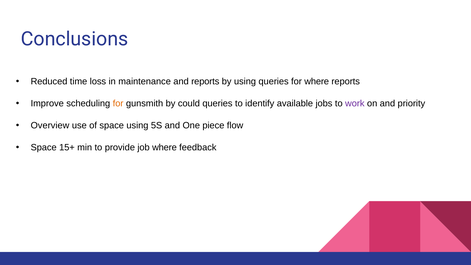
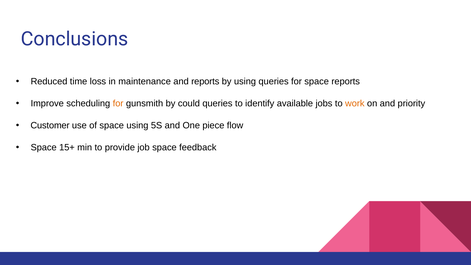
for where: where -> space
work colour: purple -> orange
Overview: Overview -> Customer
job where: where -> space
